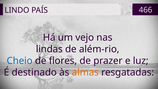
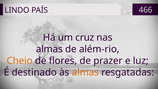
vejo: vejo -> cruz
lindas at (49, 49): lindas -> almas
Cheio colour: blue -> orange
